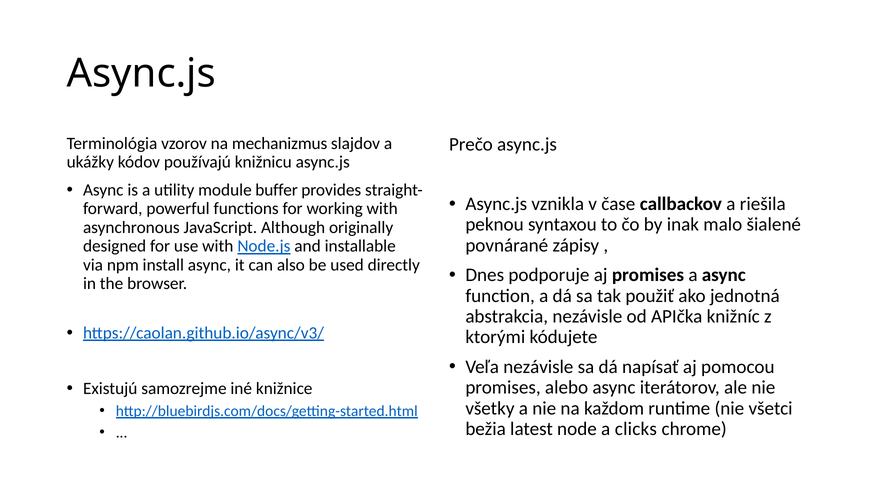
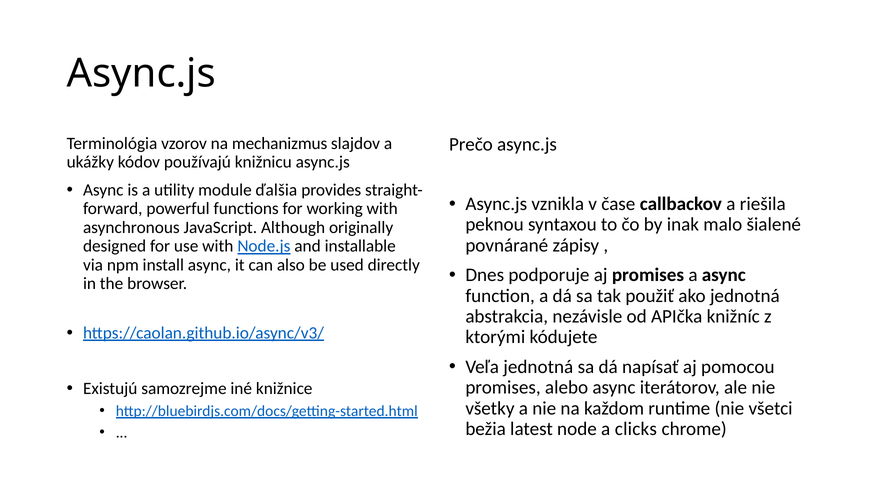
buffer: buffer -> ďalšia
Veľa nezávisle: nezávisle -> jednotná
